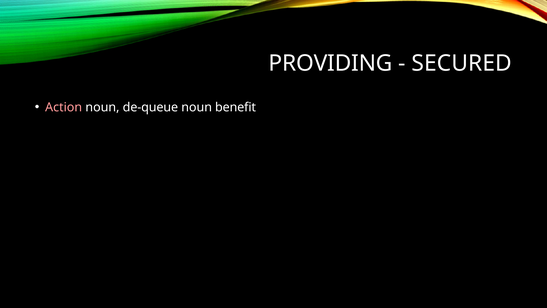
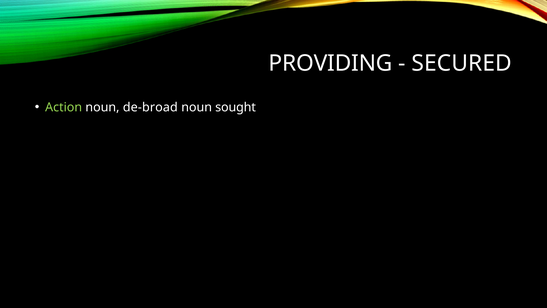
Action colour: pink -> light green
de-queue: de-queue -> de-broad
benefit: benefit -> sought
